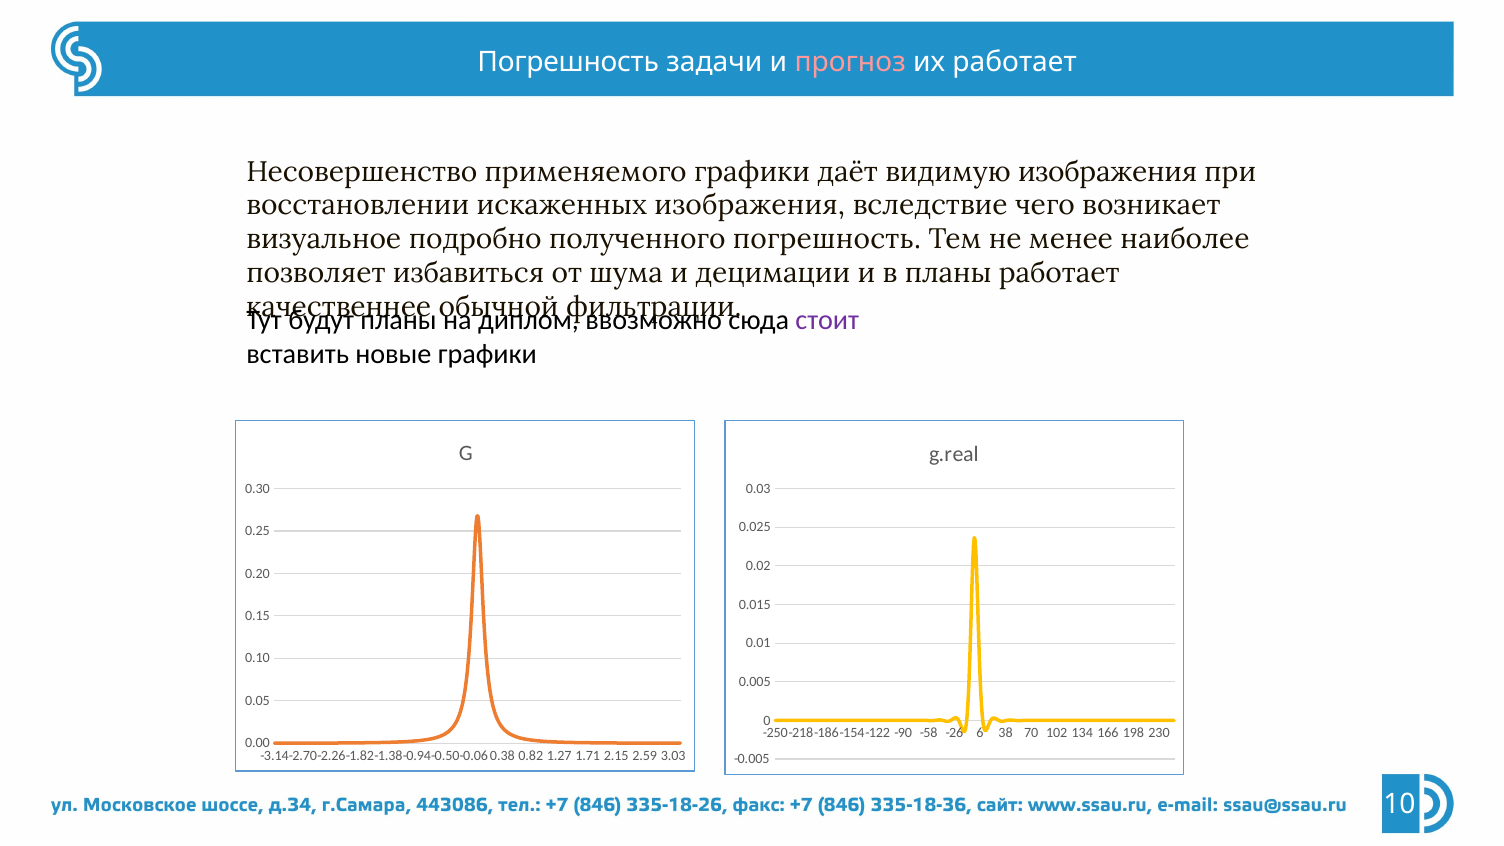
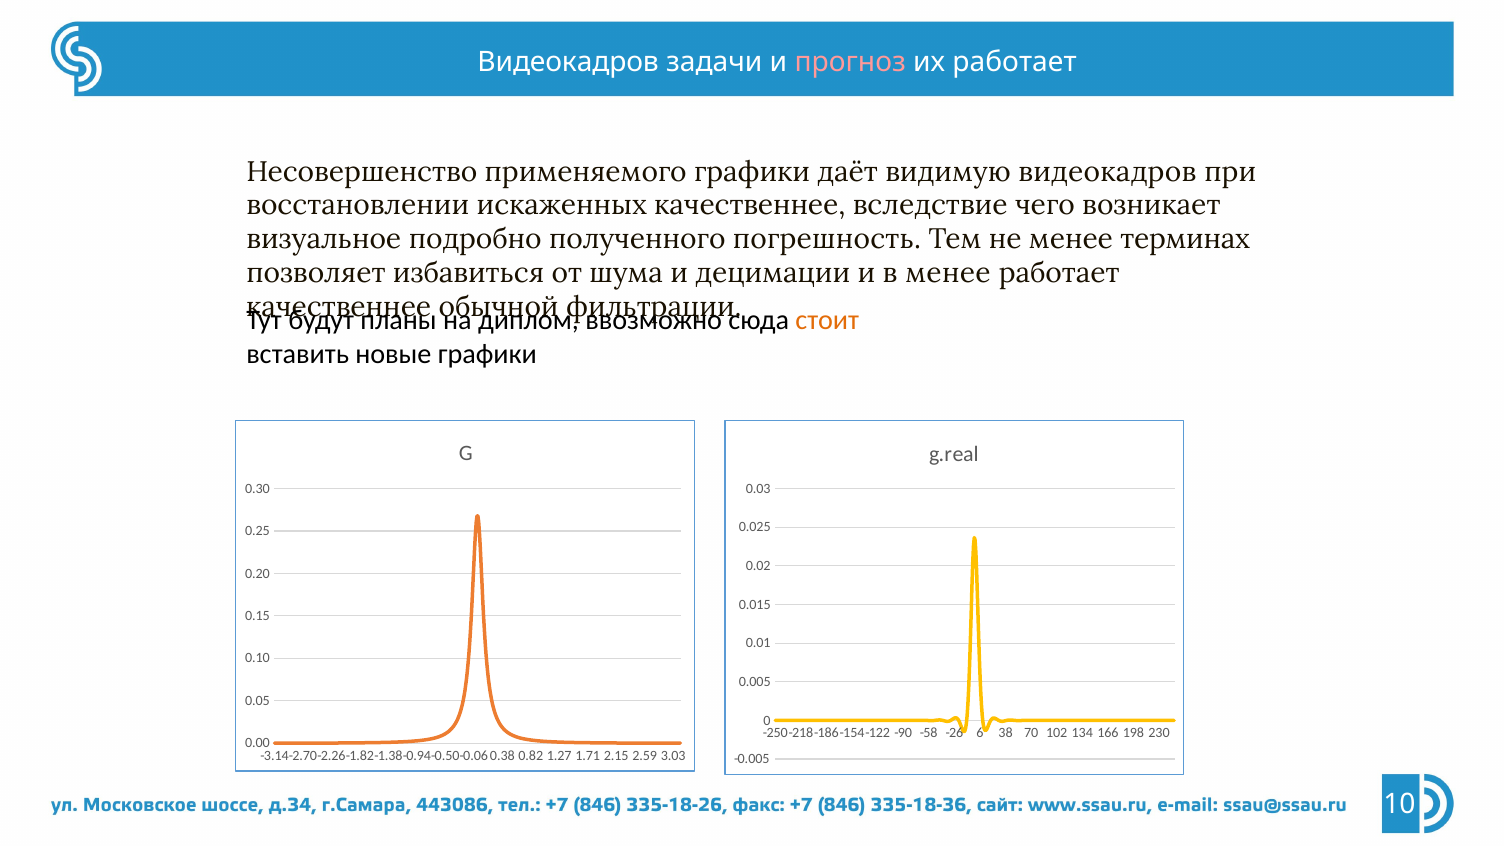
Погрешность at (568, 62): Погрешность -> Видеокадров
видимую изображения: изображения -> видеокадров
искаженных изображения: изображения -> качественнее
наиболее: наиболее -> терминах
в планы: планы -> менее
стоит colour: purple -> orange
